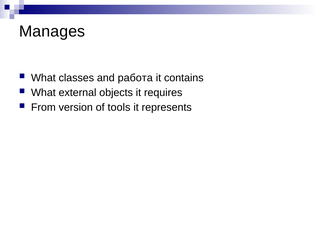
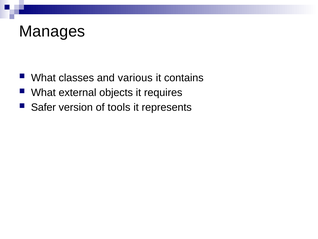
работа: работа -> various
From: From -> Safer
